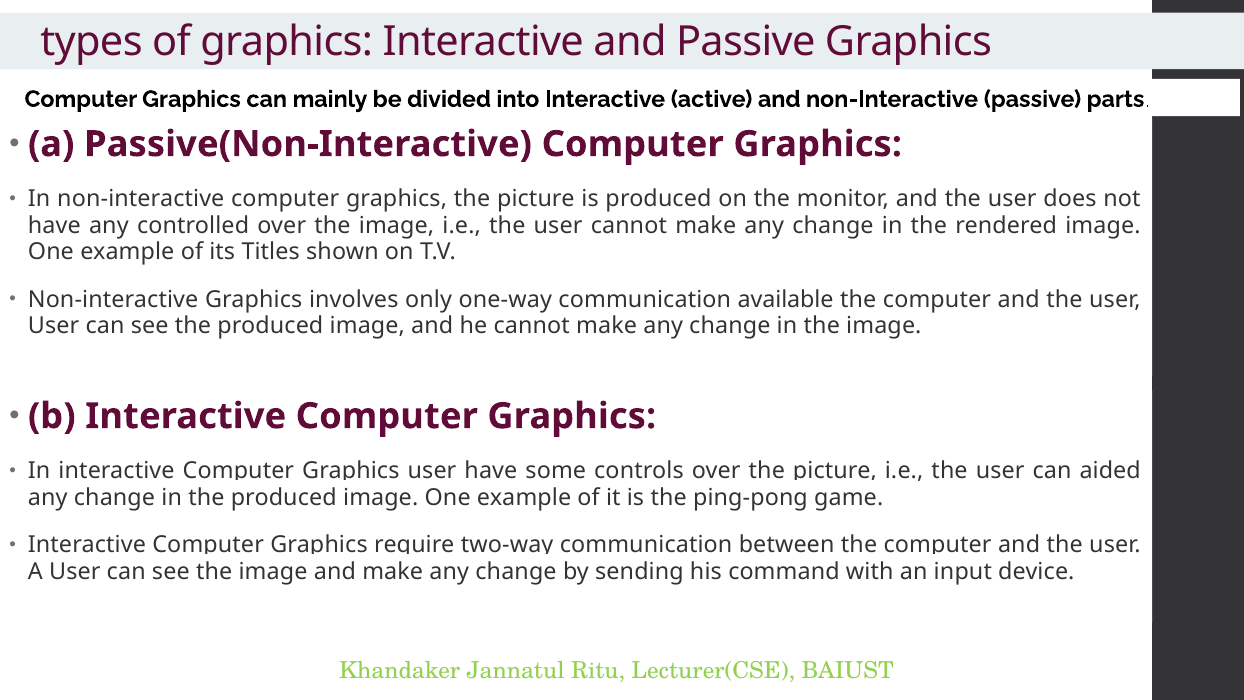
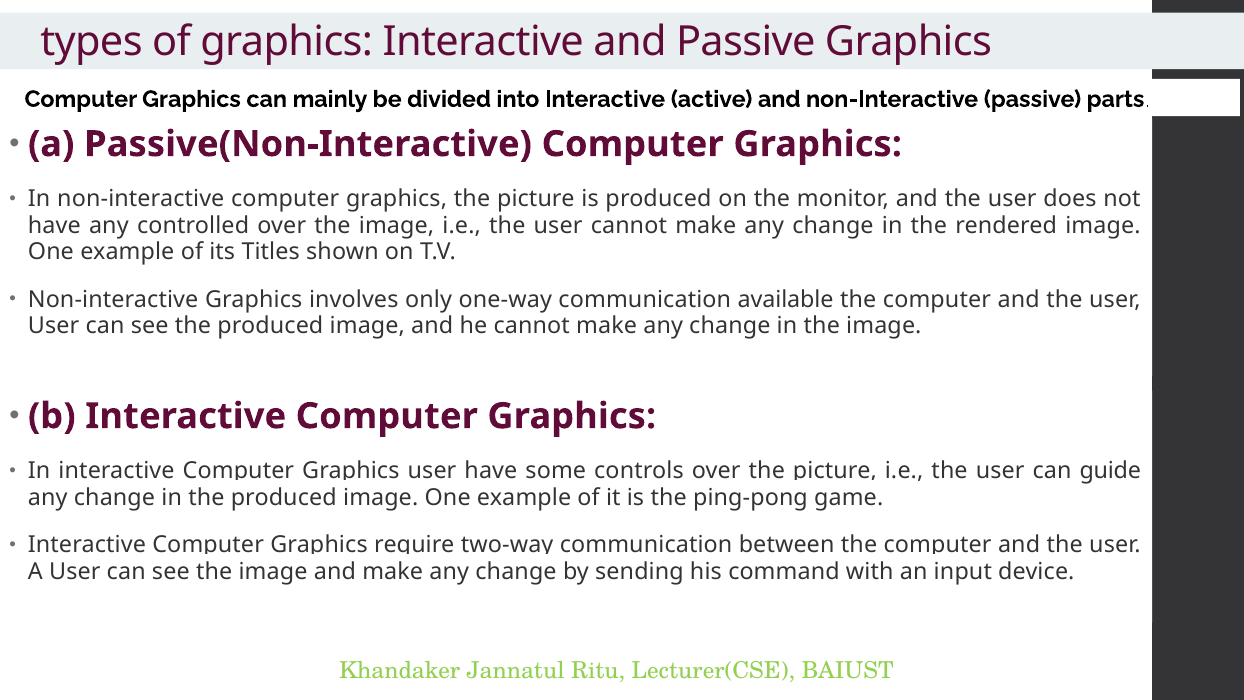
aided: aided -> guide
